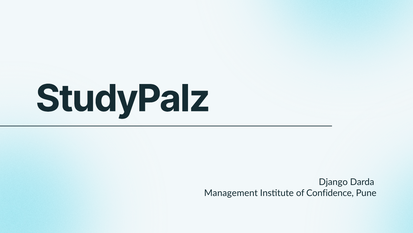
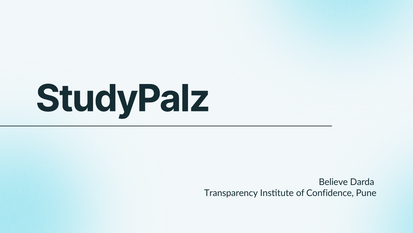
Django: Django -> Believe
Management: Management -> Transparency
